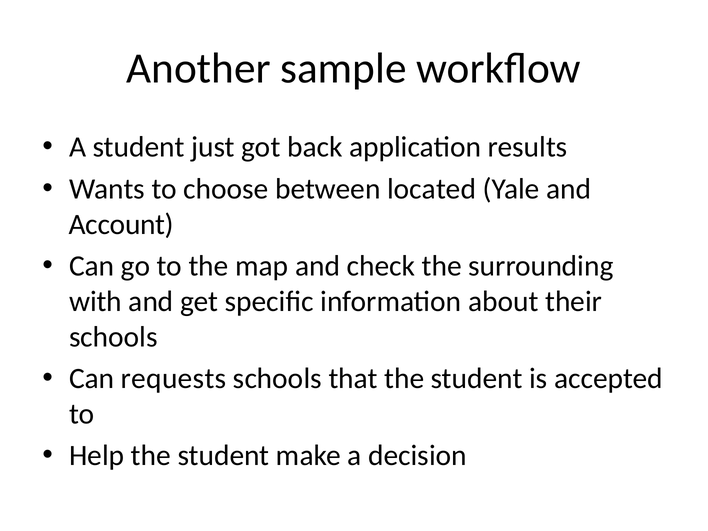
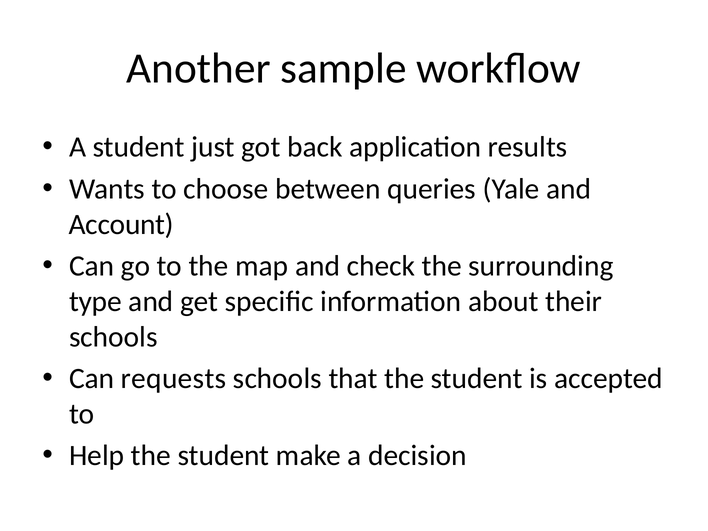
located: located -> queries
with: with -> type
